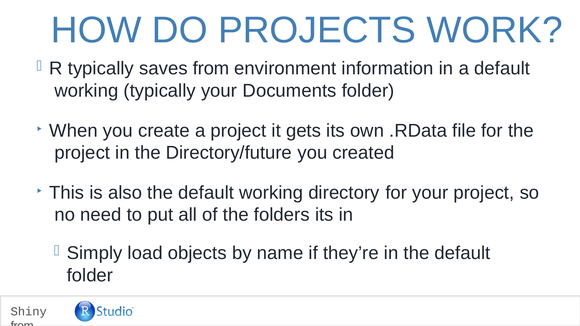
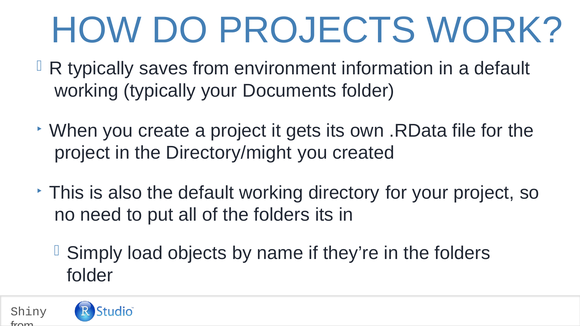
Directory/future: Directory/future -> Directory/might
in the default: default -> folders
